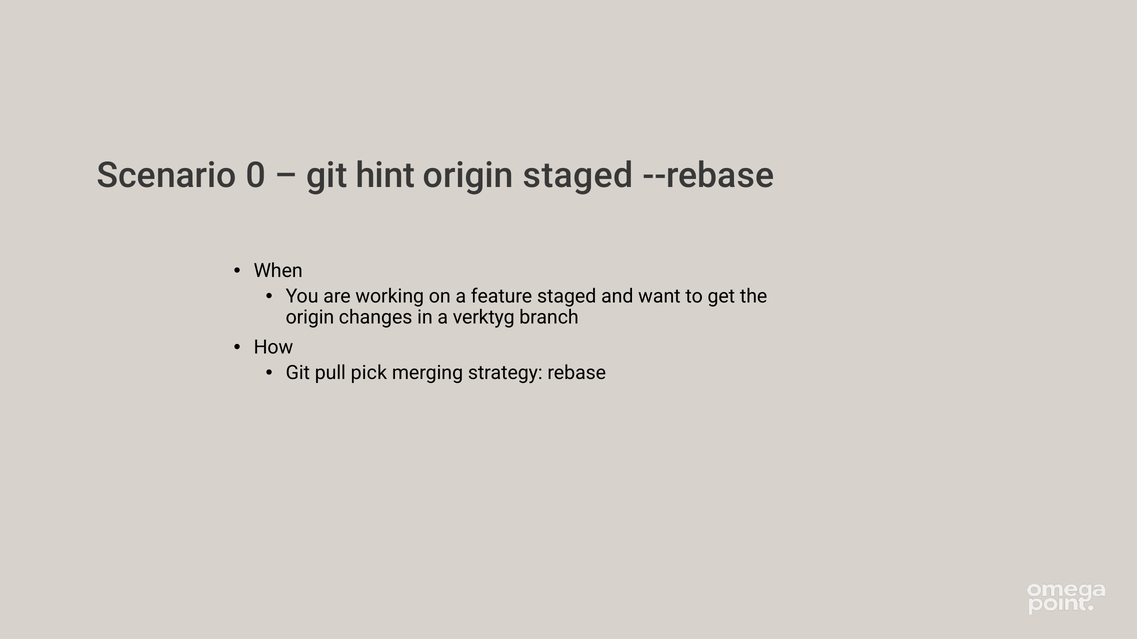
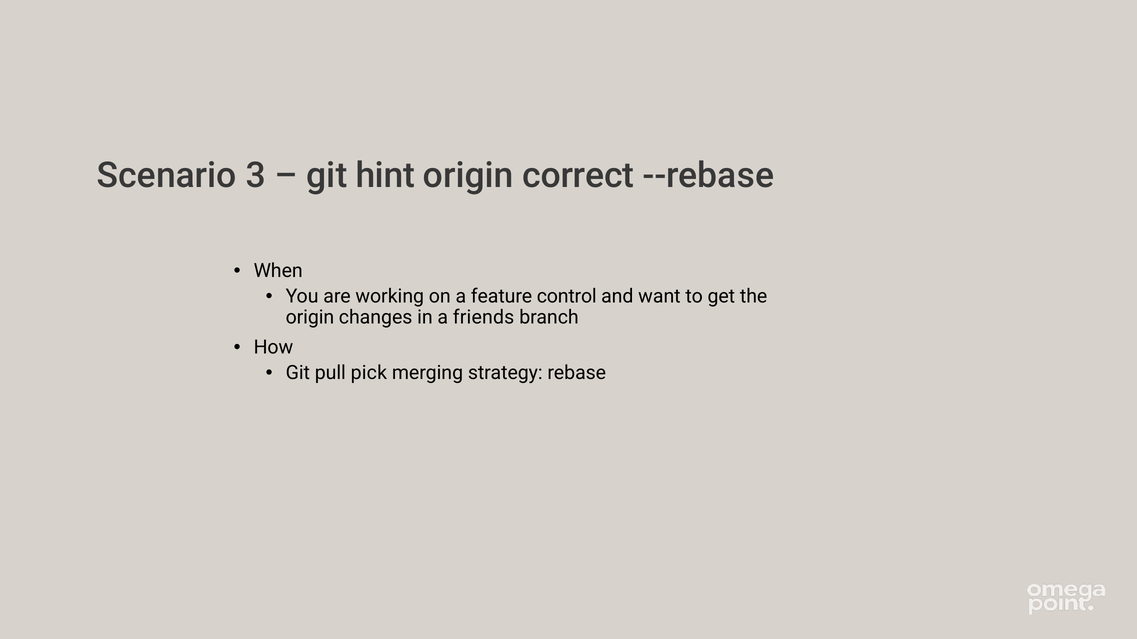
0: 0 -> 3
origin staged: staged -> correct
feature staged: staged -> control
verktyg: verktyg -> friends
